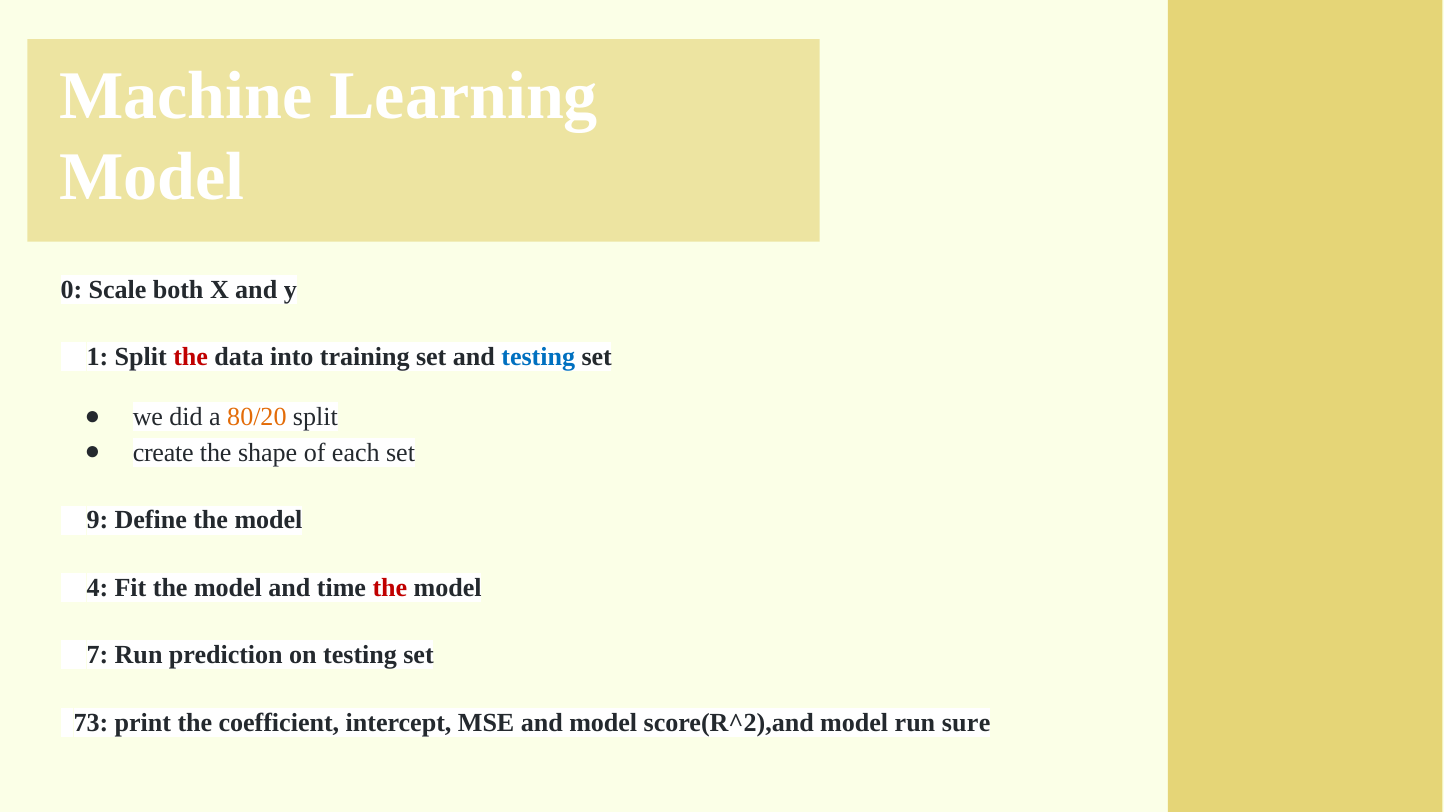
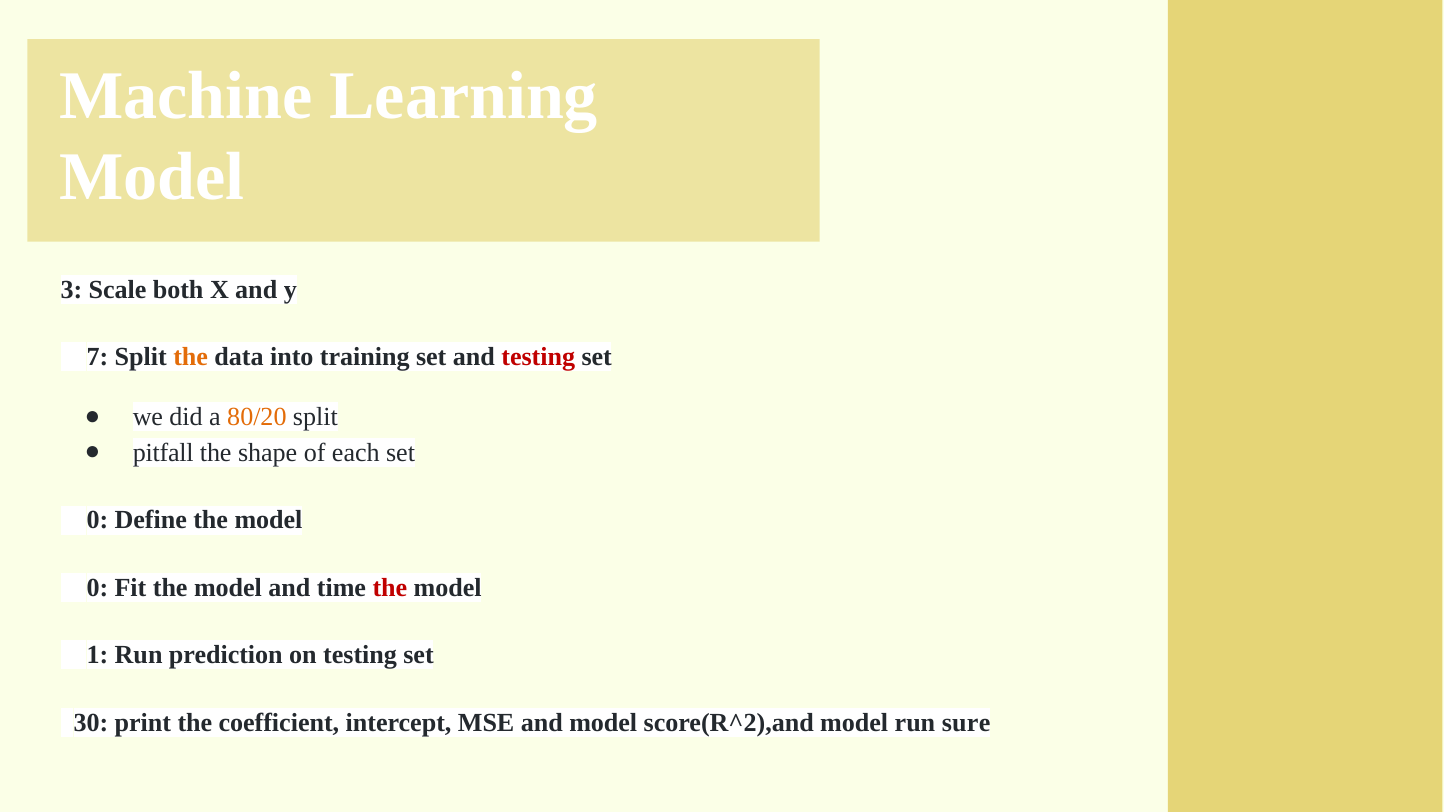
0: 0 -> 3
1: 1 -> 7
the at (191, 357) colour: red -> orange
testing at (538, 357) colour: blue -> red
create: create -> pitfall
9 at (97, 520): 9 -> 0
4 at (97, 588): 4 -> 0
7: 7 -> 1
73: 73 -> 30
